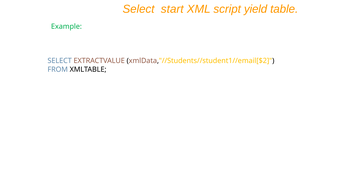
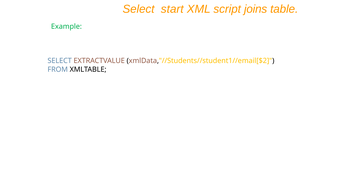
yield: yield -> joins
